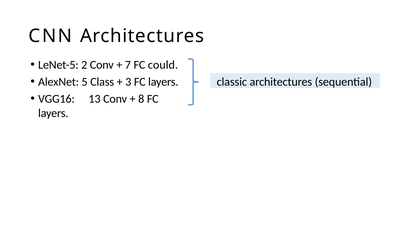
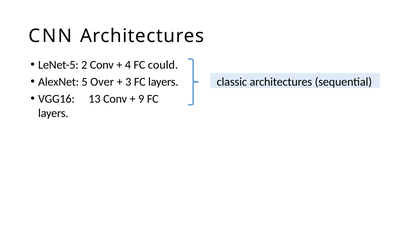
7: 7 -> 4
Class: Class -> Over
8: 8 -> 9
